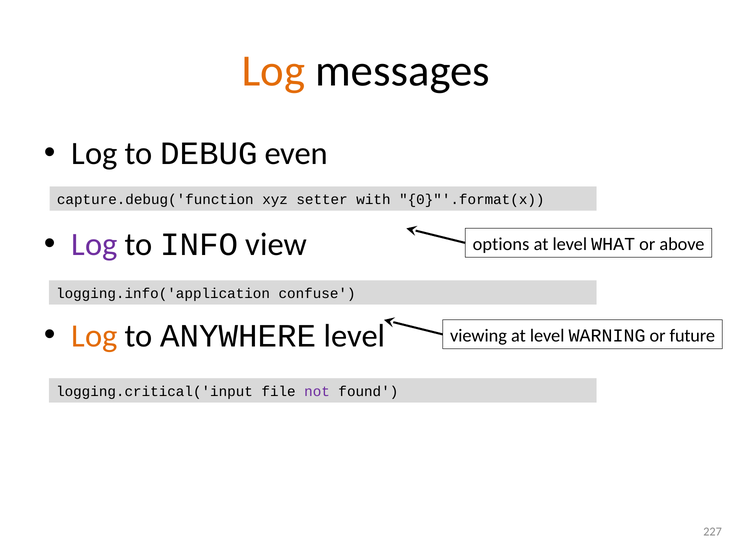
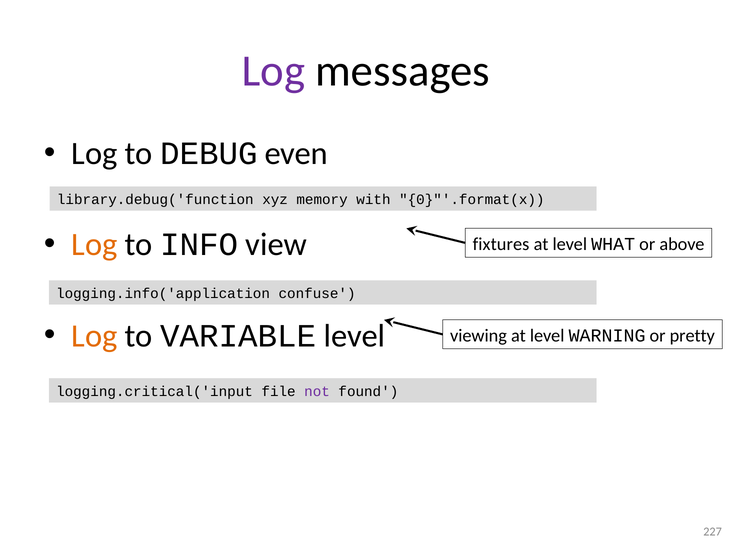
Log at (273, 71) colour: orange -> purple
capture.debug('function: capture.debug('function -> library.debug('function
setter: setter -> memory
Log at (94, 245) colour: purple -> orange
options: options -> fixtures
ANYWHERE: ANYWHERE -> VARIABLE
future: future -> pretty
